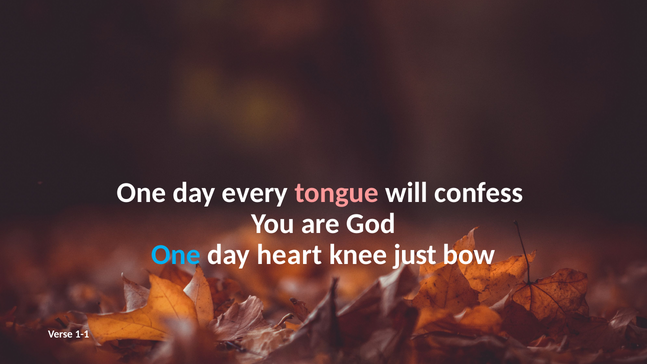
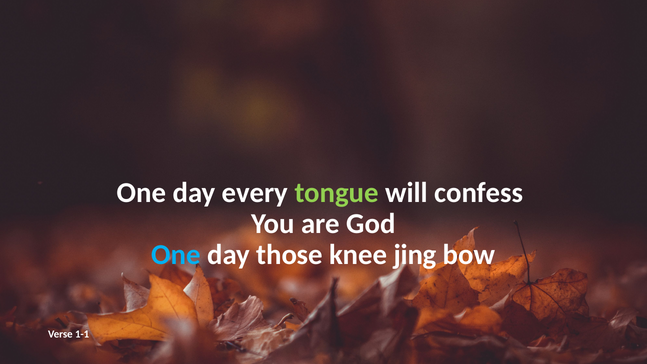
tongue colour: pink -> light green
heart: heart -> those
just: just -> jing
